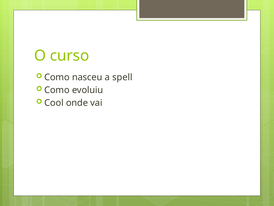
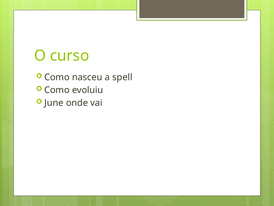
Cool: Cool -> June
